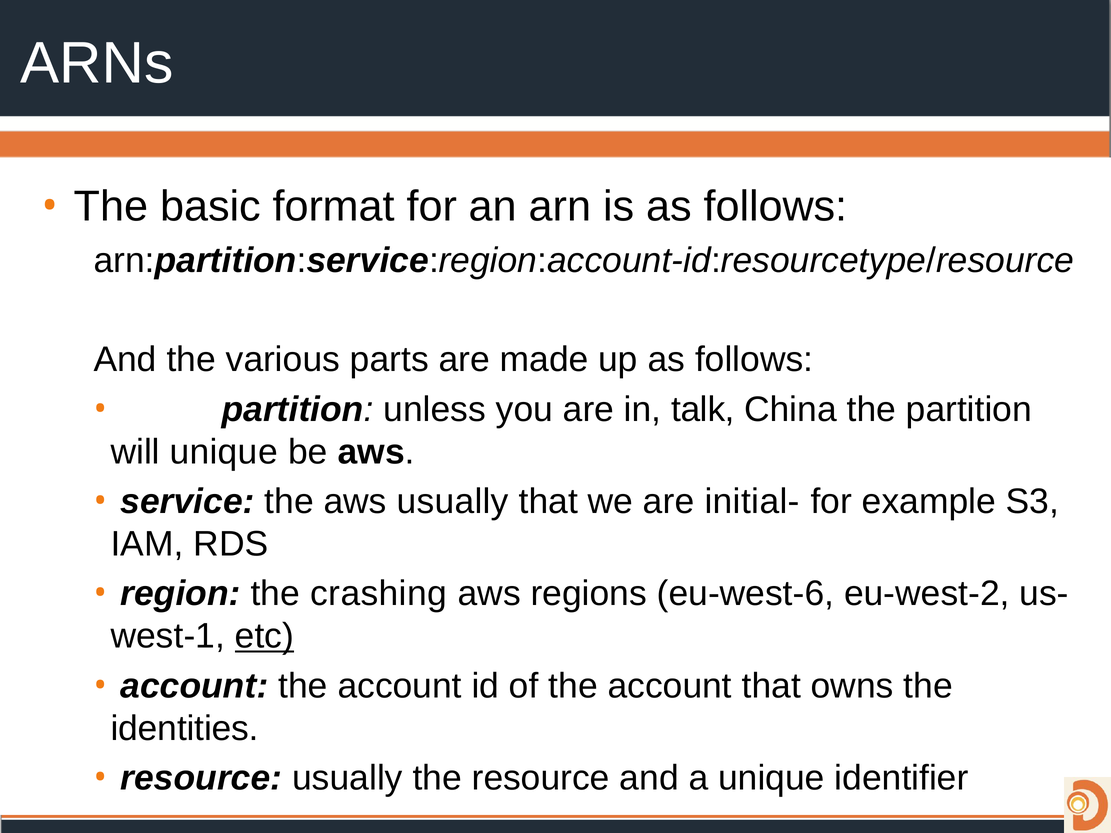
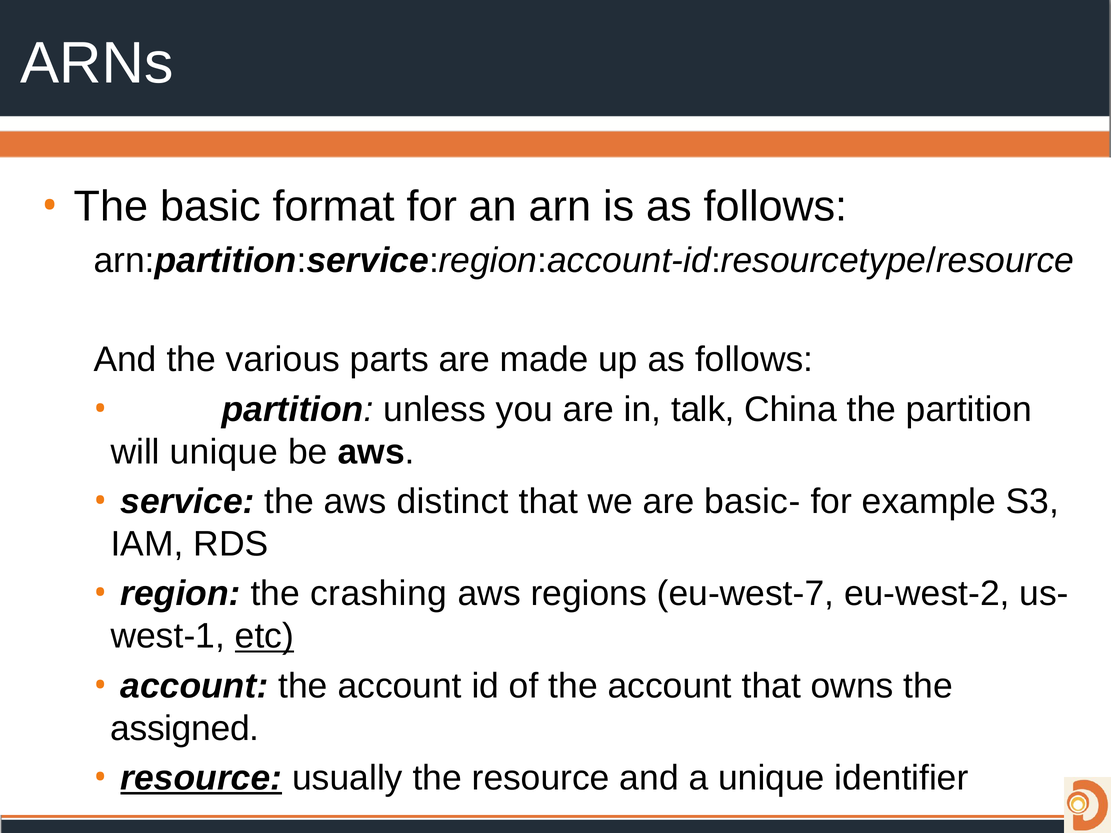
aws usually: usually -> distinct
initial-: initial- -> basic-
eu-west-6: eu-west-6 -> eu-west-7
identities: identities -> assigned
resource at (201, 778) underline: none -> present
